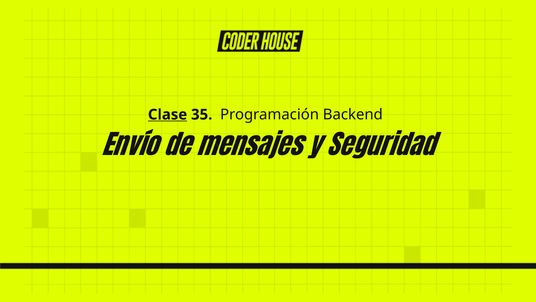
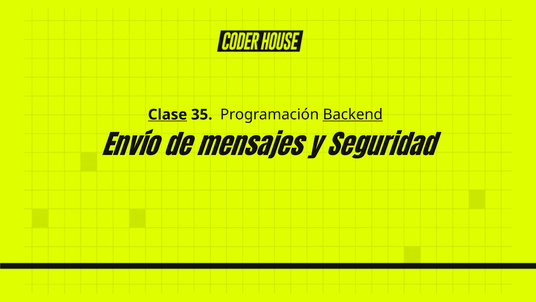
Backend underline: none -> present
